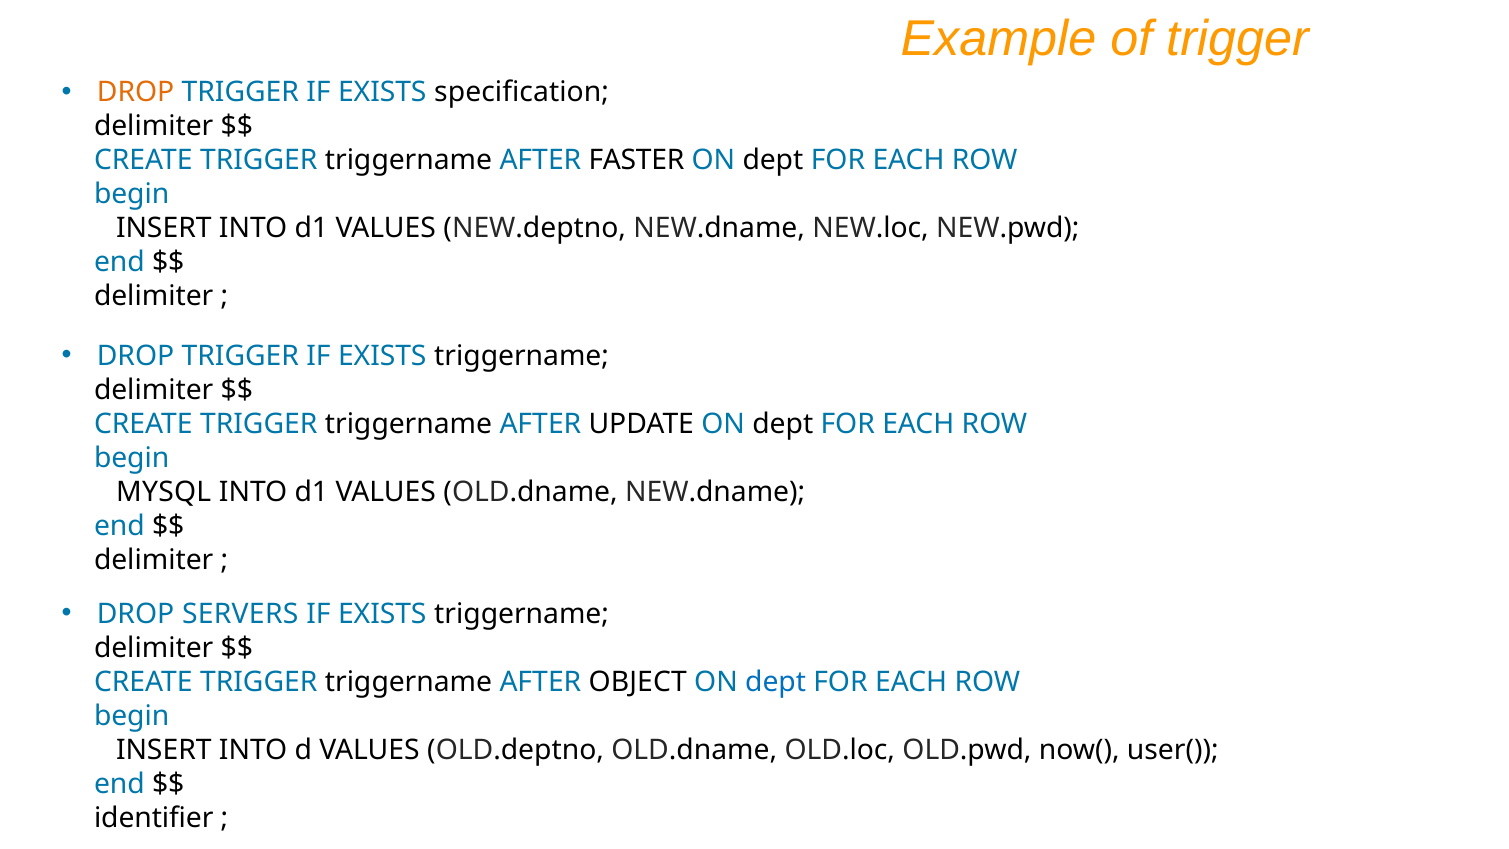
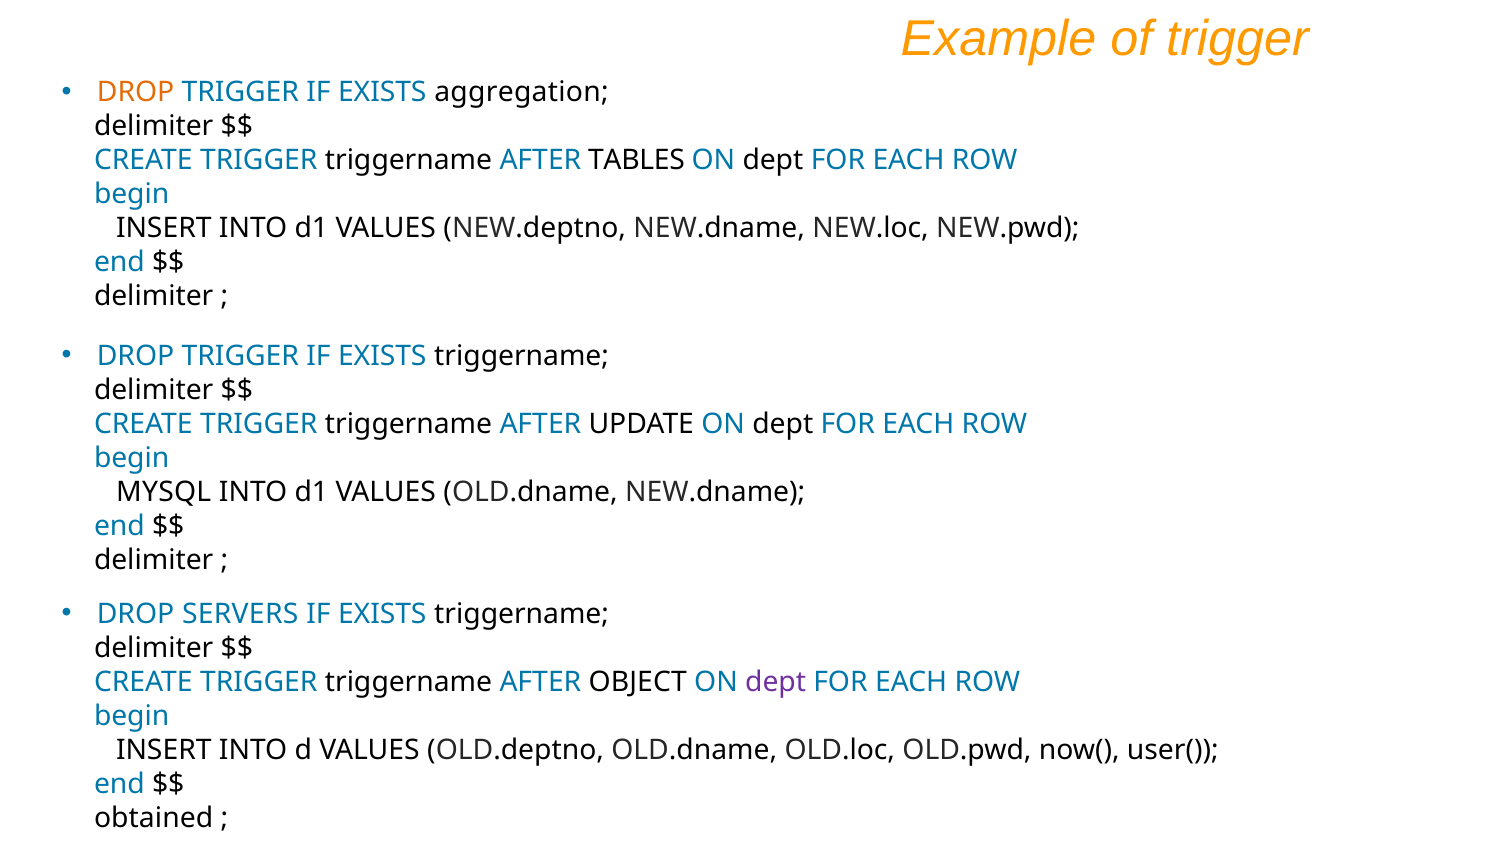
specification: specification -> aggregation
FASTER: FASTER -> TABLES
dept at (776, 682) colour: blue -> purple
identifier: identifier -> obtained
